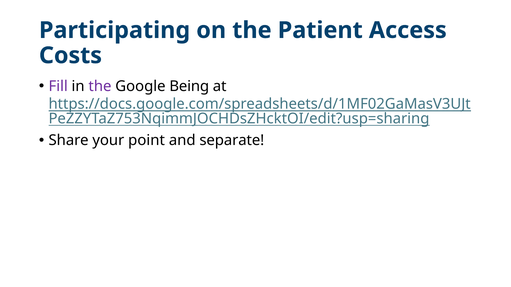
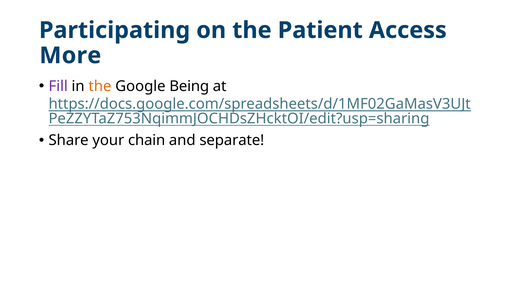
Costs: Costs -> More
the at (100, 86) colour: purple -> orange
point: point -> chain
